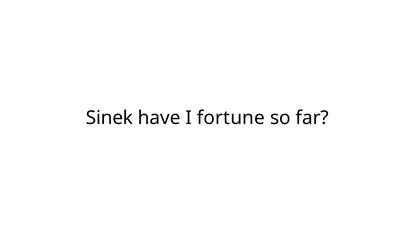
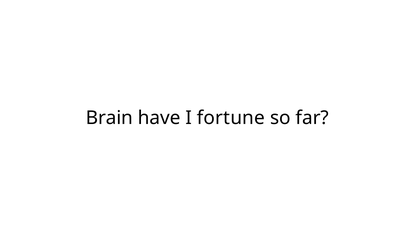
Sinek: Sinek -> Brain
